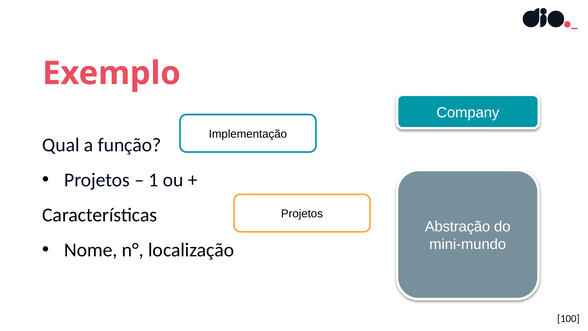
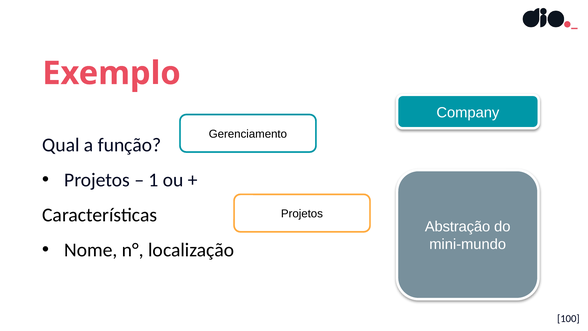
Implementação: Implementação -> Gerenciamento
